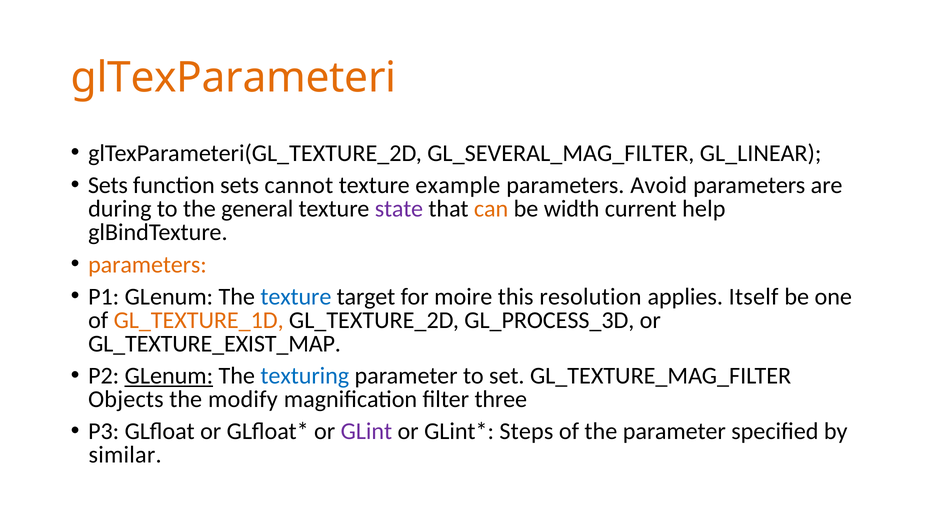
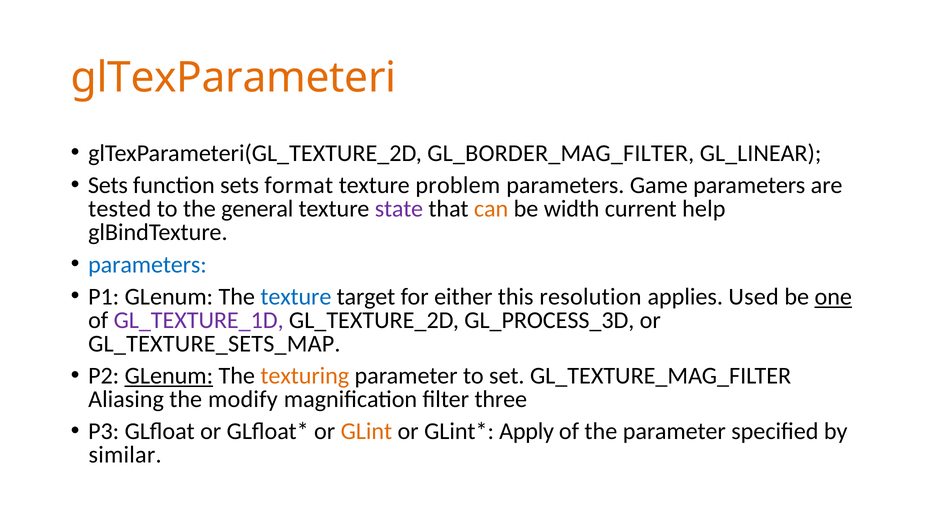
GL_SEVERAL_MAG_FILTER: GL_SEVERAL_MAG_FILTER -> GL_BORDER_MAG_FILTER
cannot: cannot -> format
example: example -> problem
Avoid: Avoid -> Game
during: during -> tested
parameters at (147, 265) colour: orange -> blue
moire: moire -> either
Itself: Itself -> Used
one underline: none -> present
GL_TEXTURE_1D colour: orange -> purple
GL_TEXTURE_EXIST_MAP: GL_TEXTURE_EXIST_MAP -> GL_TEXTURE_SETS_MAP
texturing colour: blue -> orange
Objects: Objects -> Aliasing
GLint colour: purple -> orange
Steps: Steps -> Apply
